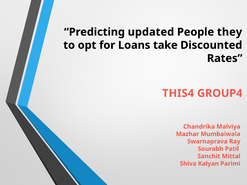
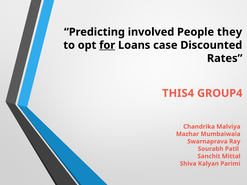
updated: updated -> involved
for underline: none -> present
take: take -> case
